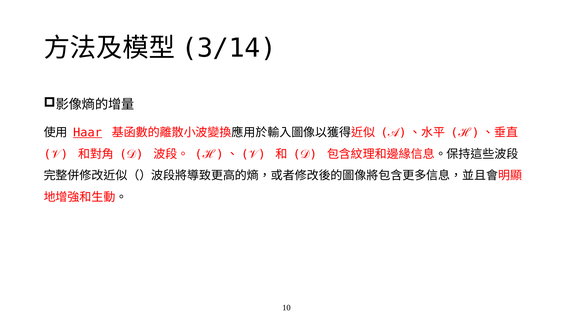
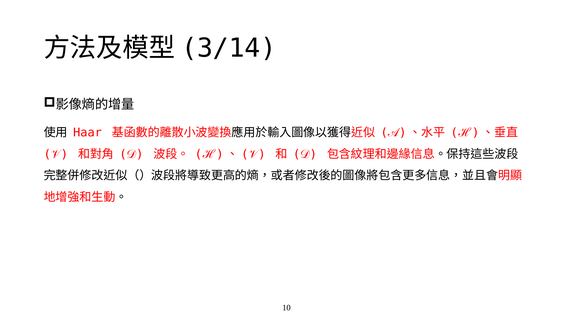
Haar underline: present -> none
